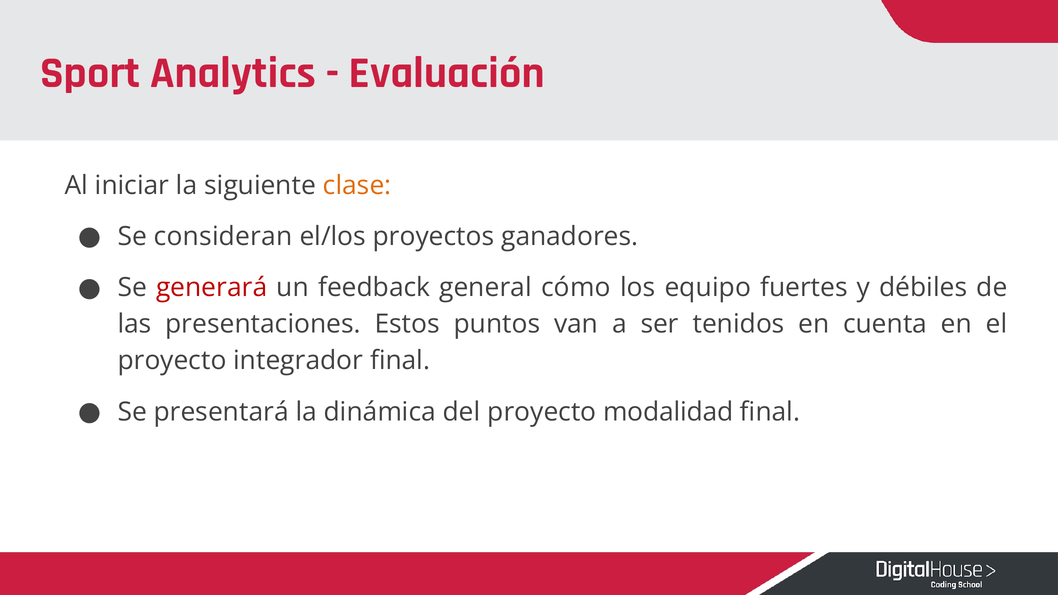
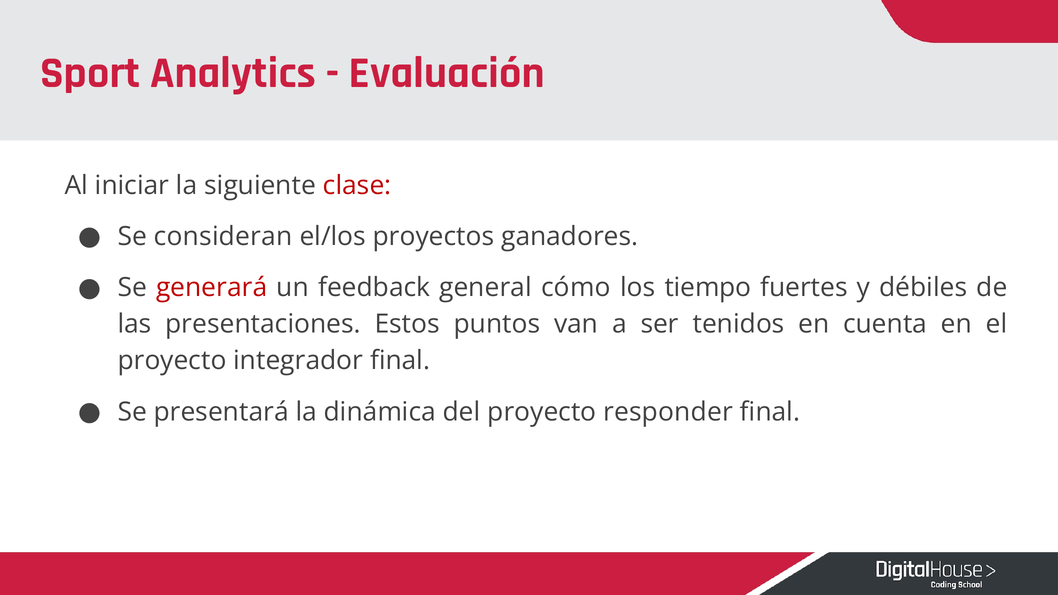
clase colour: orange -> red
equipo: equipo -> tiempo
modalidad: modalidad -> responder
